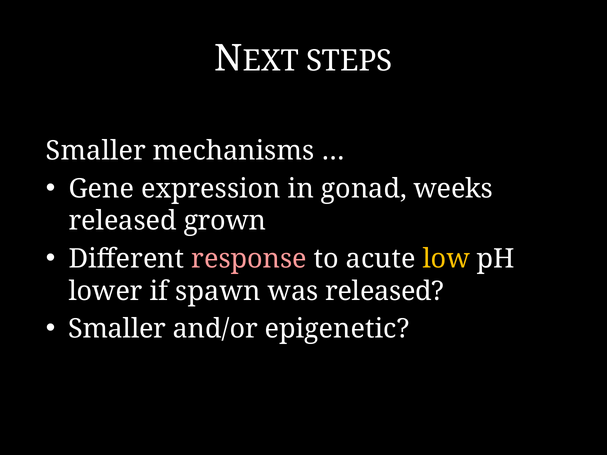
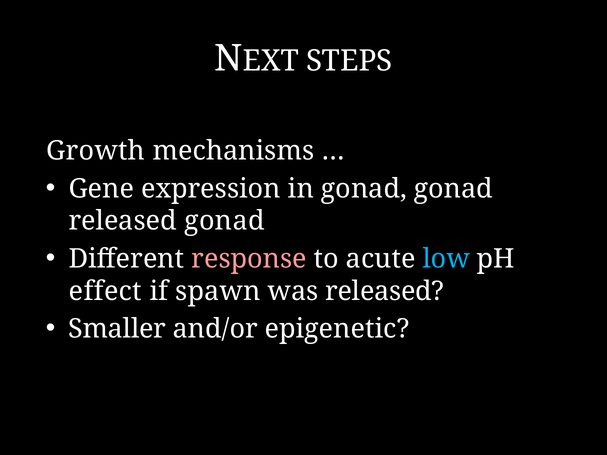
Smaller at (96, 151): Smaller -> Growth
gonad weeks: weeks -> gonad
released grown: grown -> gonad
low colour: yellow -> light blue
lower: lower -> effect
